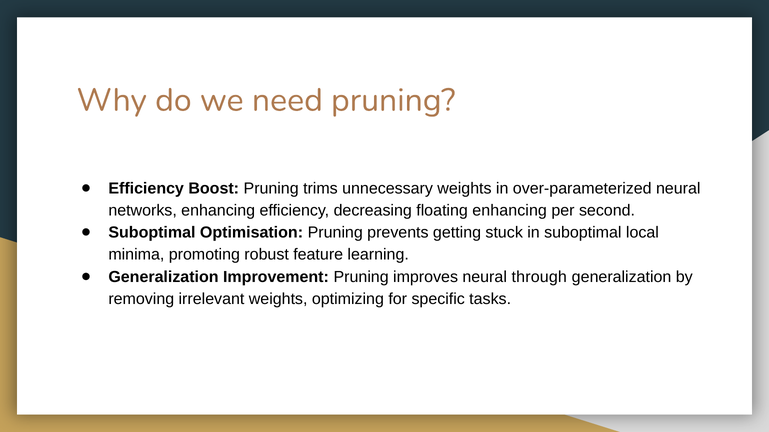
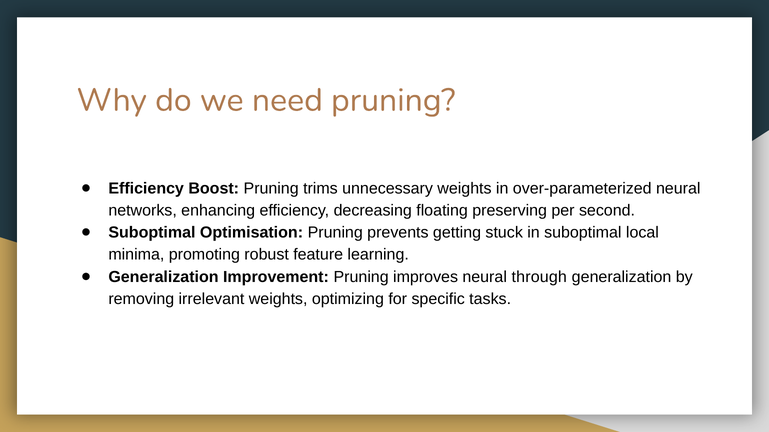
floating enhancing: enhancing -> preserving
